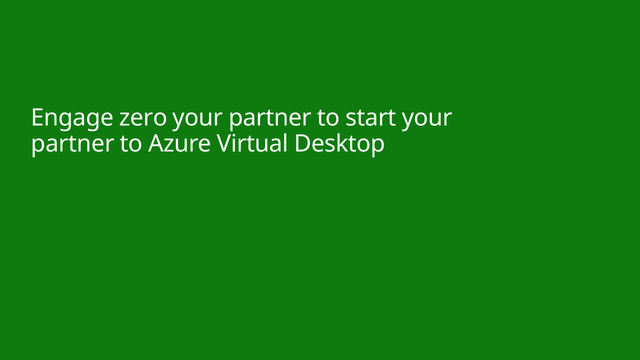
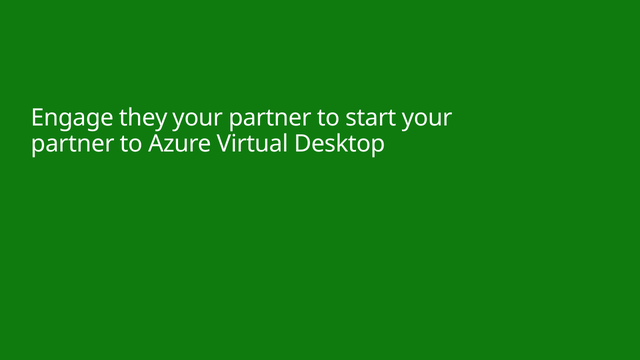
zero: zero -> they
